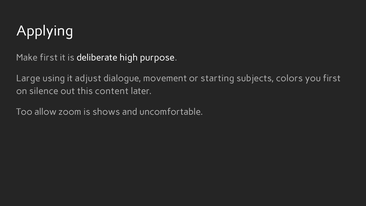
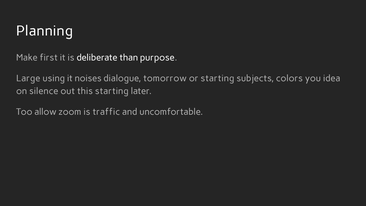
Applying: Applying -> Planning
high: high -> than
adjust: adjust -> noises
movement: movement -> tomorrow
you first: first -> idea
this content: content -> starting
shows: shows -> traffic
